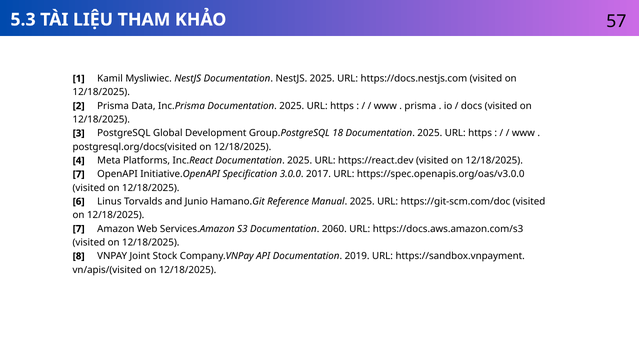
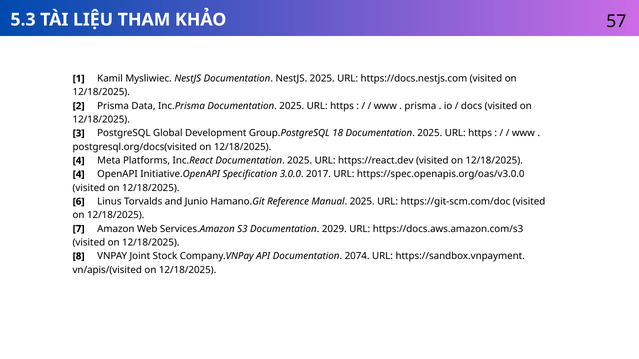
7 at (79, 174): 7 -> 4
2060: 2060 -> 2029
2019: 2019 -> 2074
